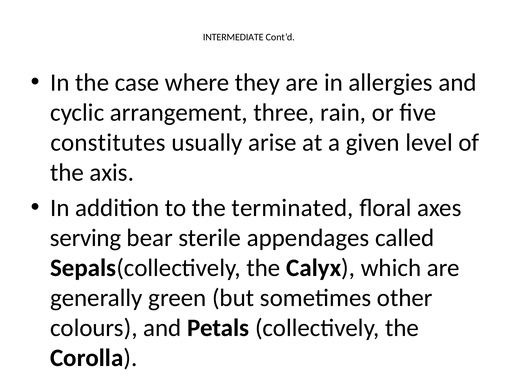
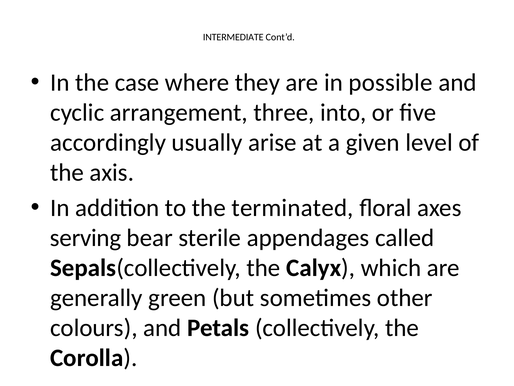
allergies: allergies -> possible
rain: rain -> into
constitutes: constitutes -> accordingly
